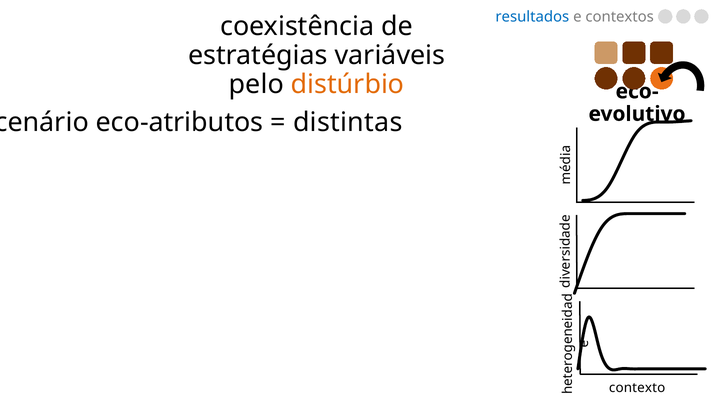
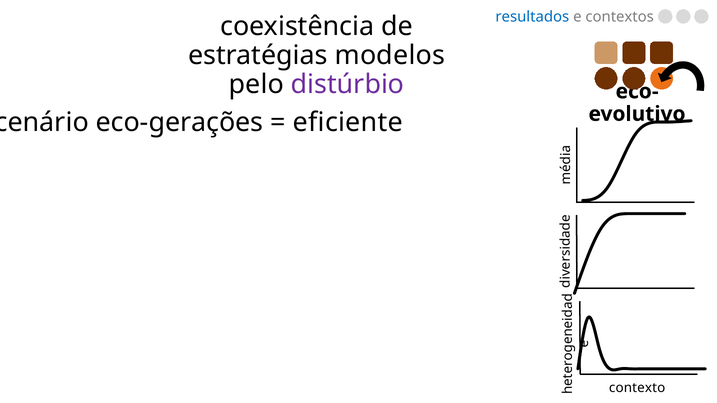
variáveis: variáveis -> modelos
distúrbio colour: orange -> purple
eco-atributos: eco-atributos -> eco-gerações
distintas: distintas -> eficiente
